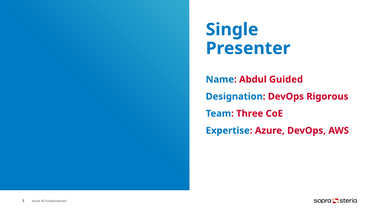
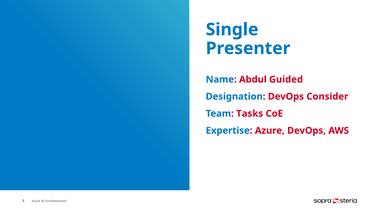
Rigorous: Rigorous -> Consider
Three: Three -> Tasks
